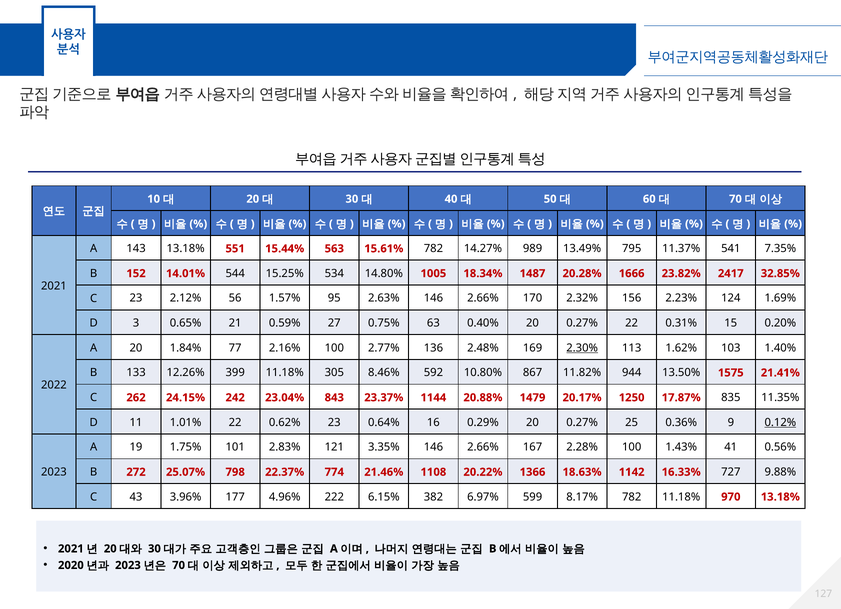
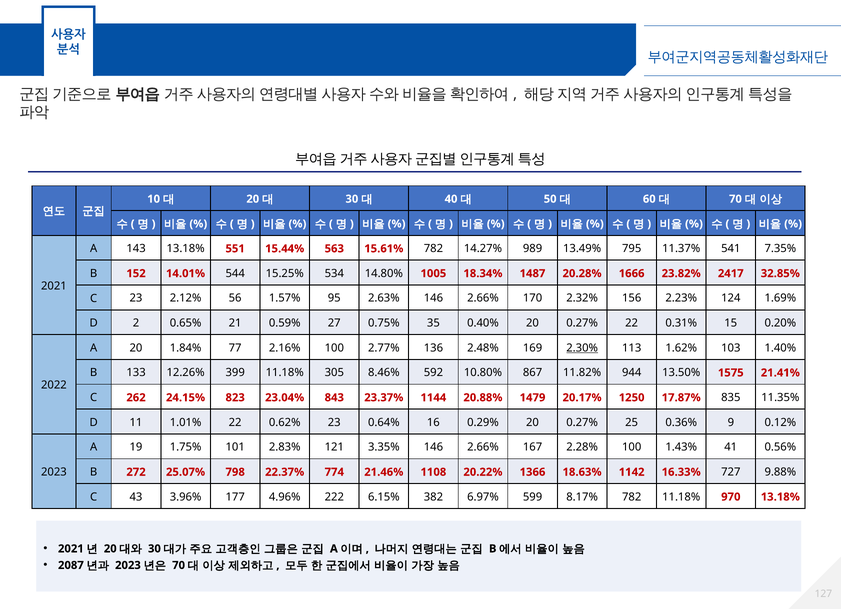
3: 3 -> 2
63: 63 -> 35
242: 242 -> 823
0.12% underline: present -> none
2020: 2020 -> 2087
